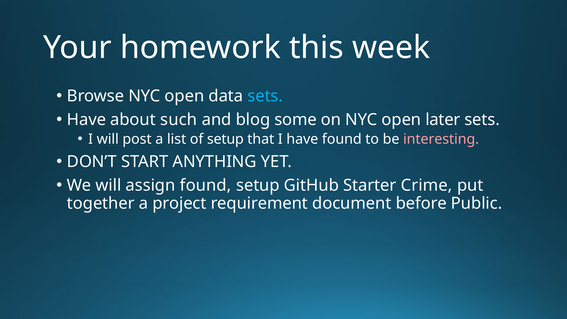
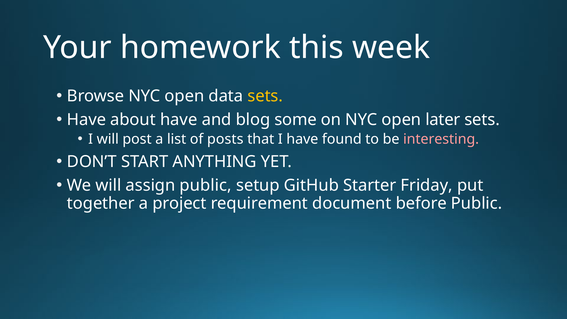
sets at (265, 96) colour: light blue -> yellow
about such: such -> have
of setup: setup -> posts
assign found: found -> public
Crime: Crime -> Friday
